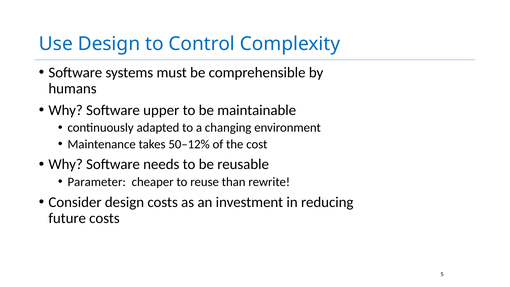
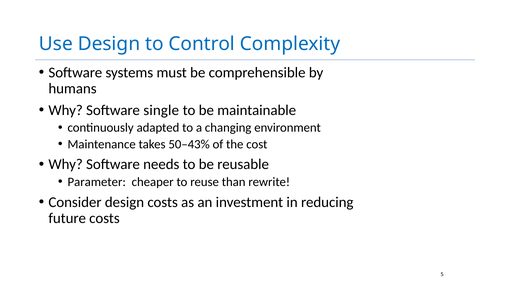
upper: upper -> single
50–12%: 50–12% -> 50–43%
